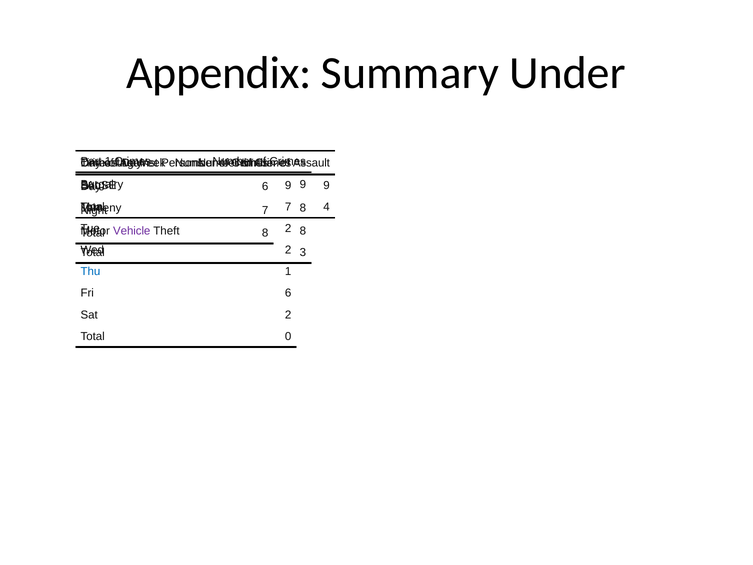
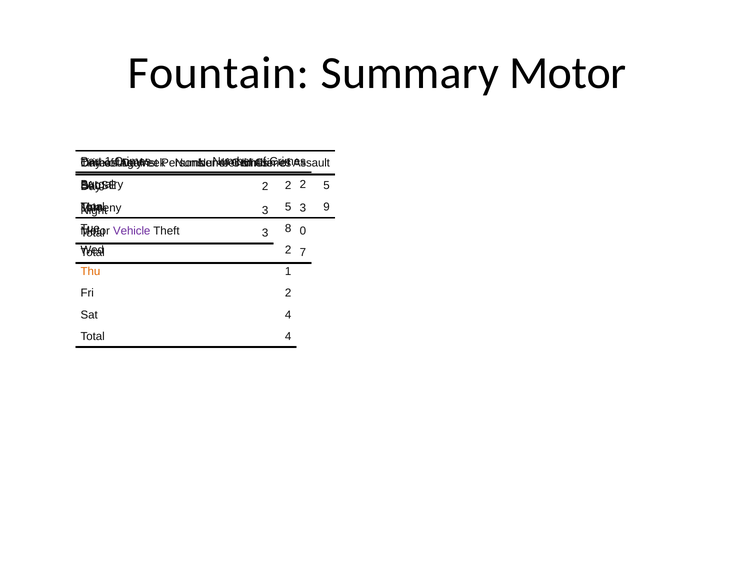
Appendix: Appendix -> Fountain
Summary Under: Under -> Motor
9 at (303, 184): 9 -> 2
9 at (288, 185): 9 -> 2
9 at (327, 185): 9 -> 5
6 at (265, 187): 6 -> 2
7 at (288, 207): 7 -> 5
4: 4 -> 9
8 at (303, 208): 8 -> 3
7 at (265, 210): 7 -> 3
2 at (288, 229): 2 -> 8
Theft 8: 8 -> 0
8 at (265, 233): 8 -> 3
3: 3 -> 7
Thu colour: blue -> orange
Fri 6: 6 -> 2
Sat 2: 2 -> 4
Total 0: 0 -> 4
